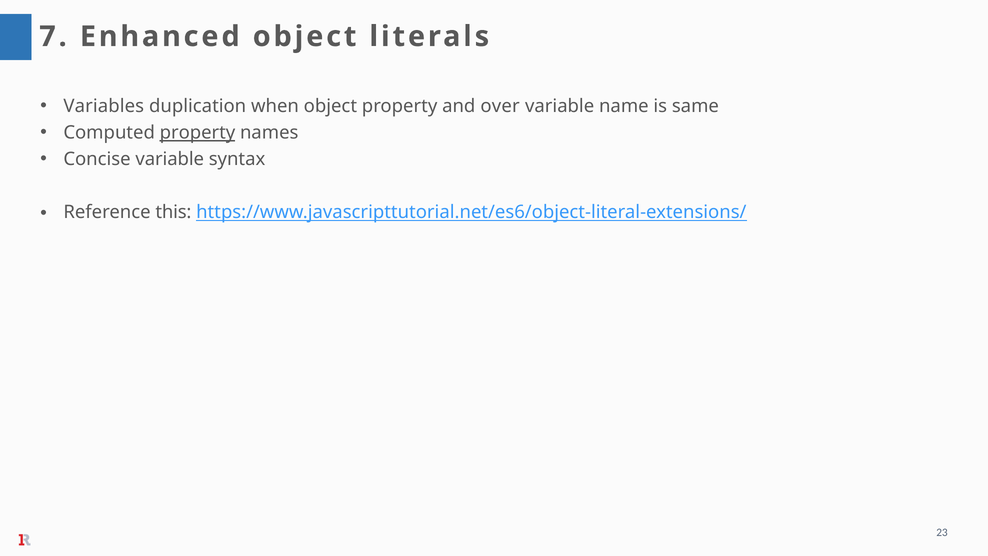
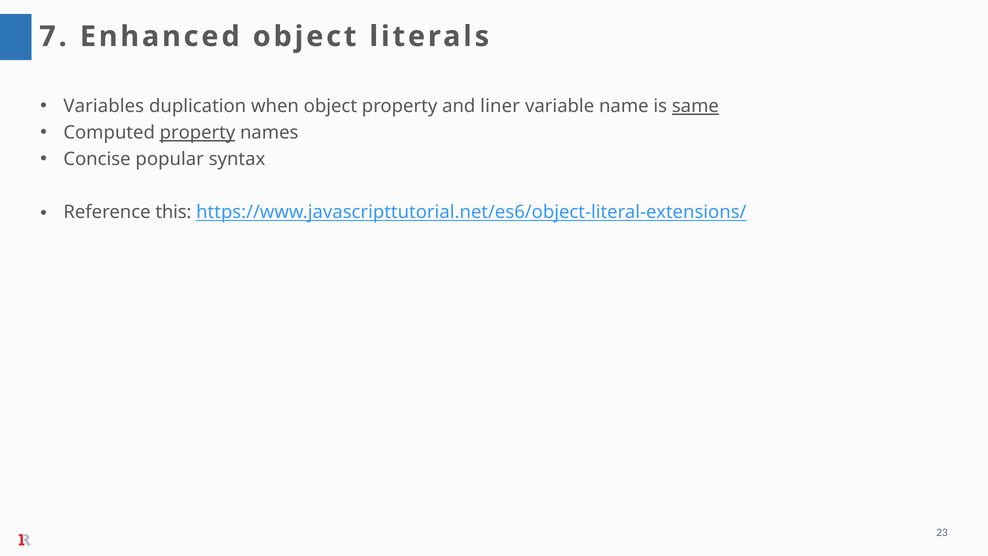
over: over -> liner
same underline: none -> present
Concise variable: variable -> popular
